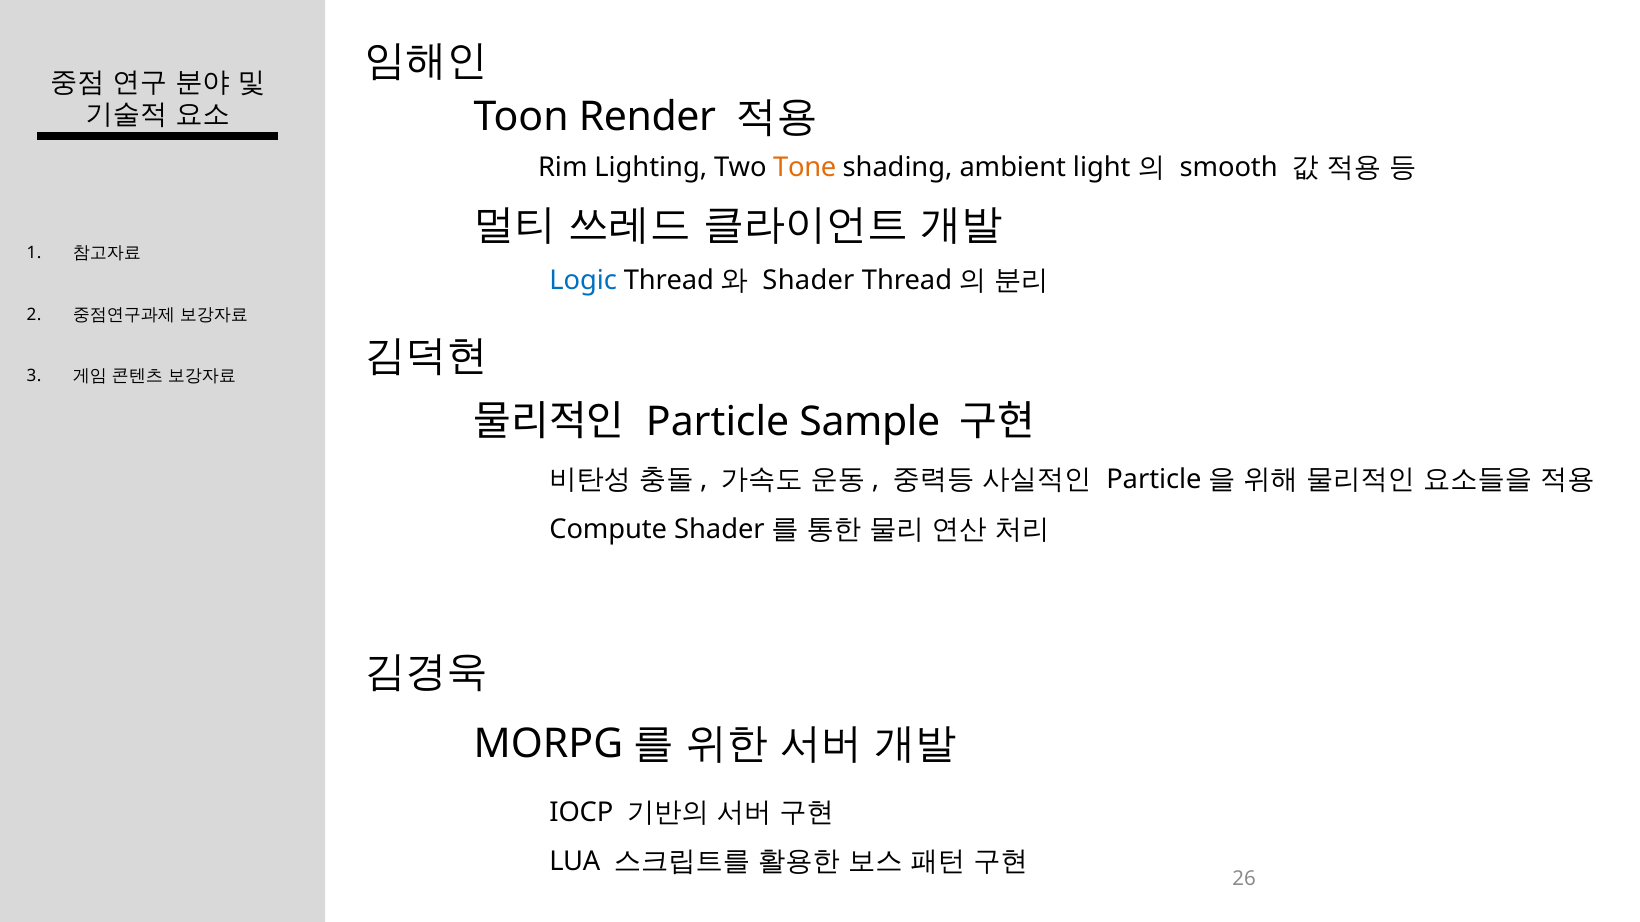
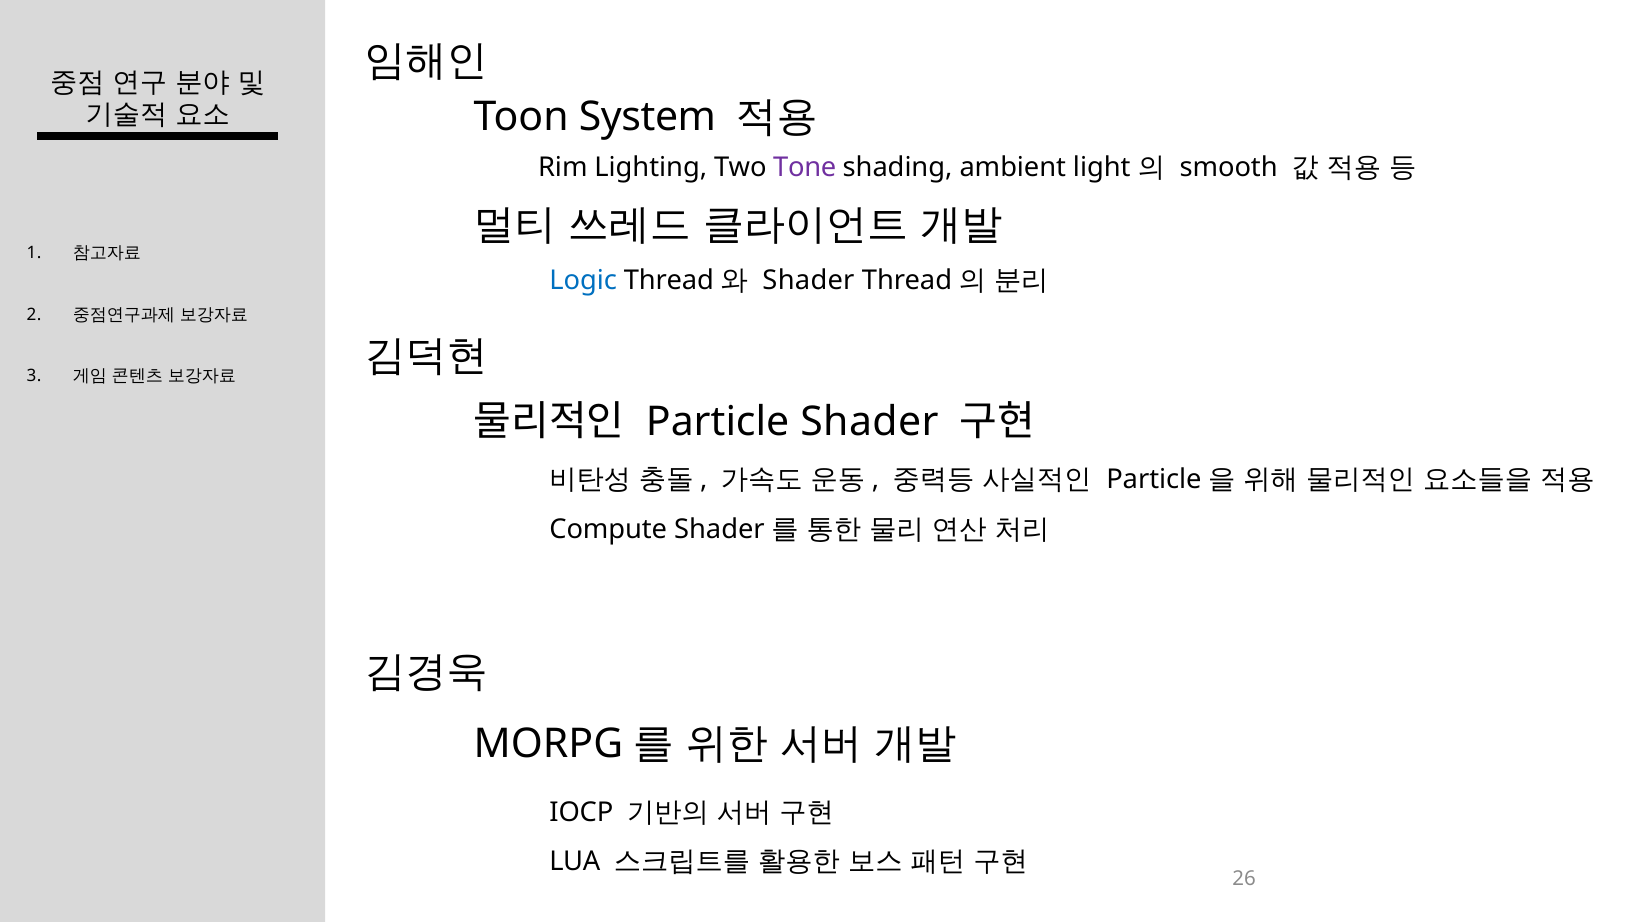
Render: Render -> System
Tone colour: orange -> purple
Particle Sample: Sample -> Shader
